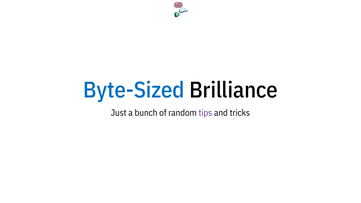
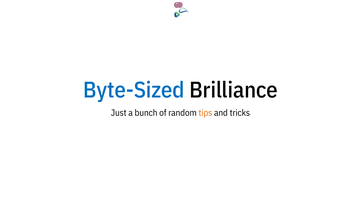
tips colour: purple -> orange
